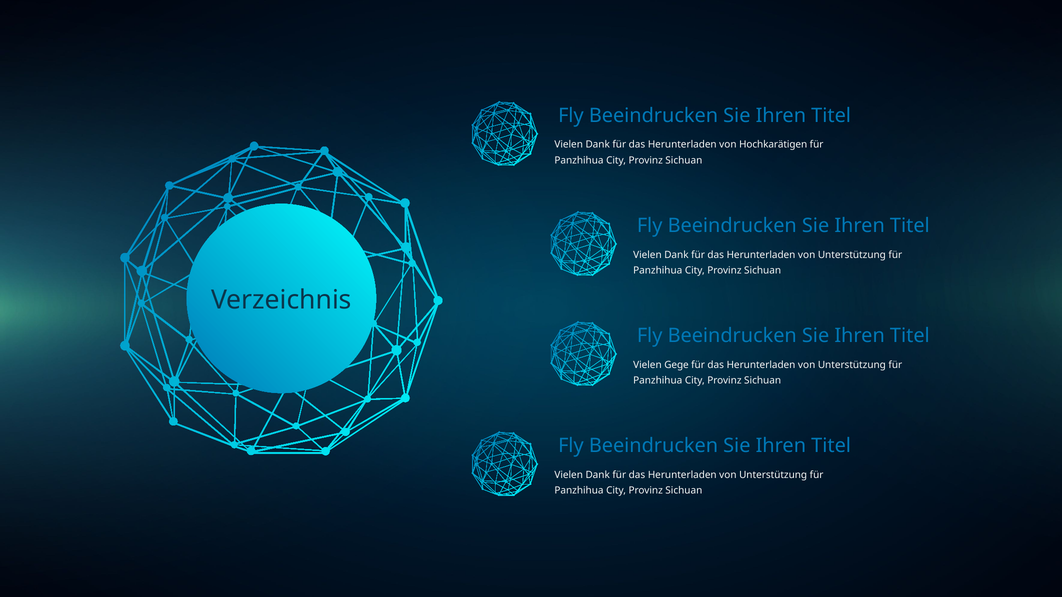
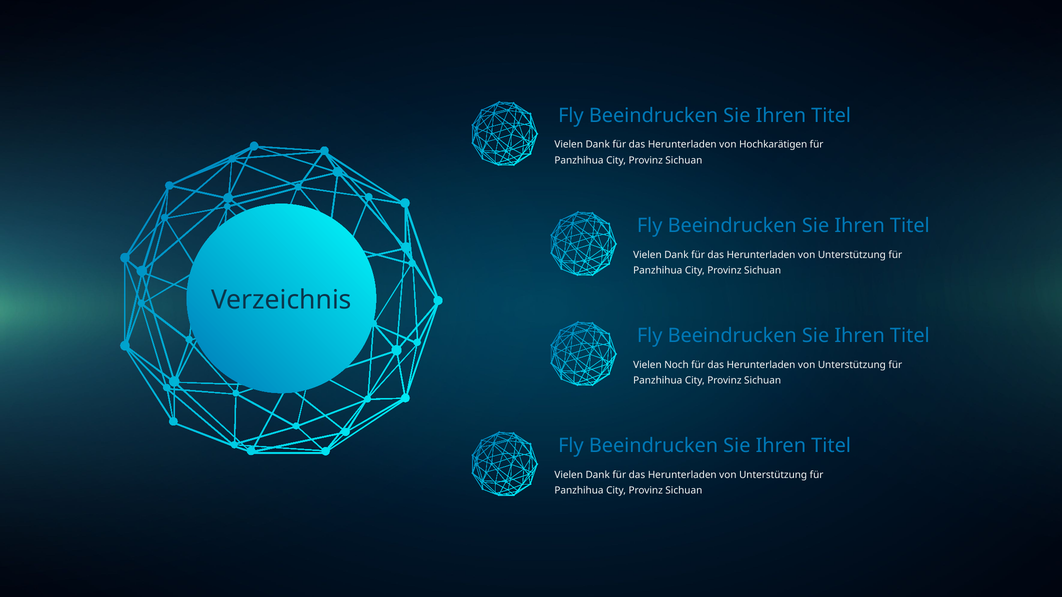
Gege: Gege -> Noch
